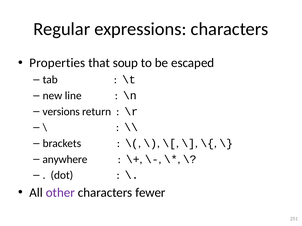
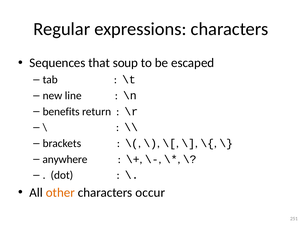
Properties: Properties -> Sequences
versions: versions -> benefits
other colour: purple -> orange
fewer: fewer -> occur
